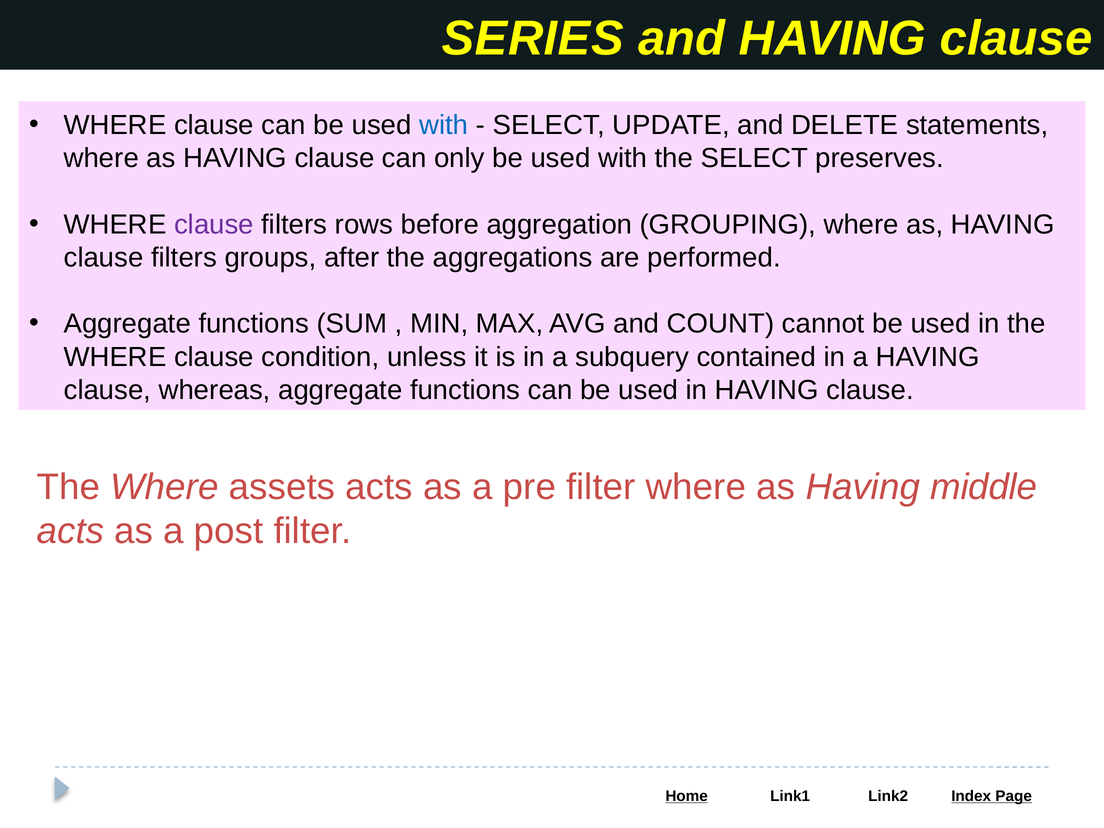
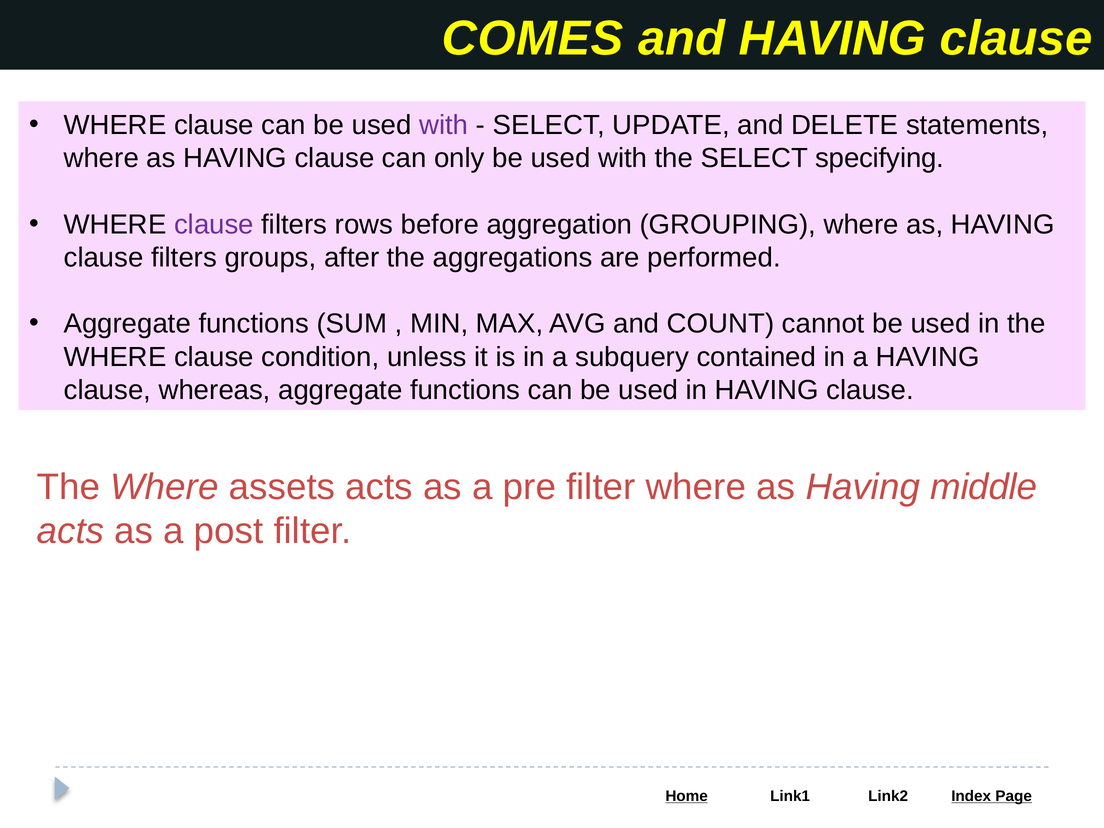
SERIES: SERIES -> COMES
with at (444, 125) colour: blue -> purple
preserves: preserves -> specifying
